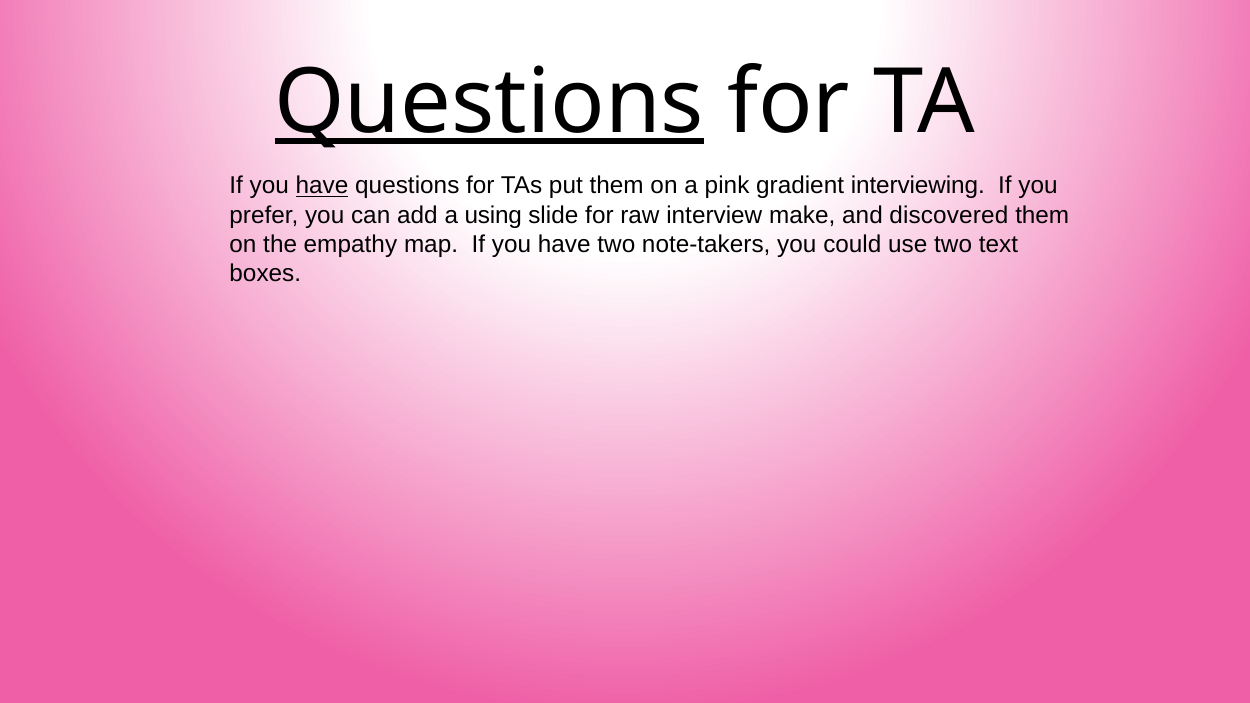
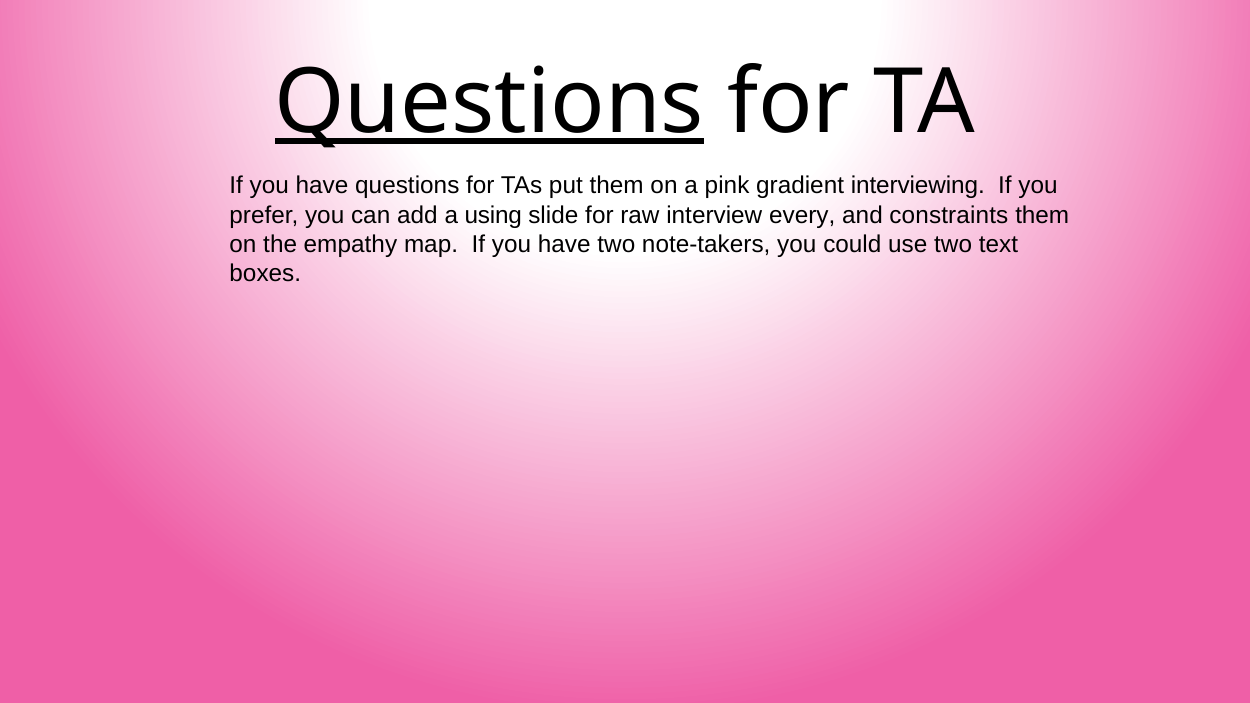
have at (322, 186) underline: present -> none
make: make -> every
discovered: discovered -> constraints
